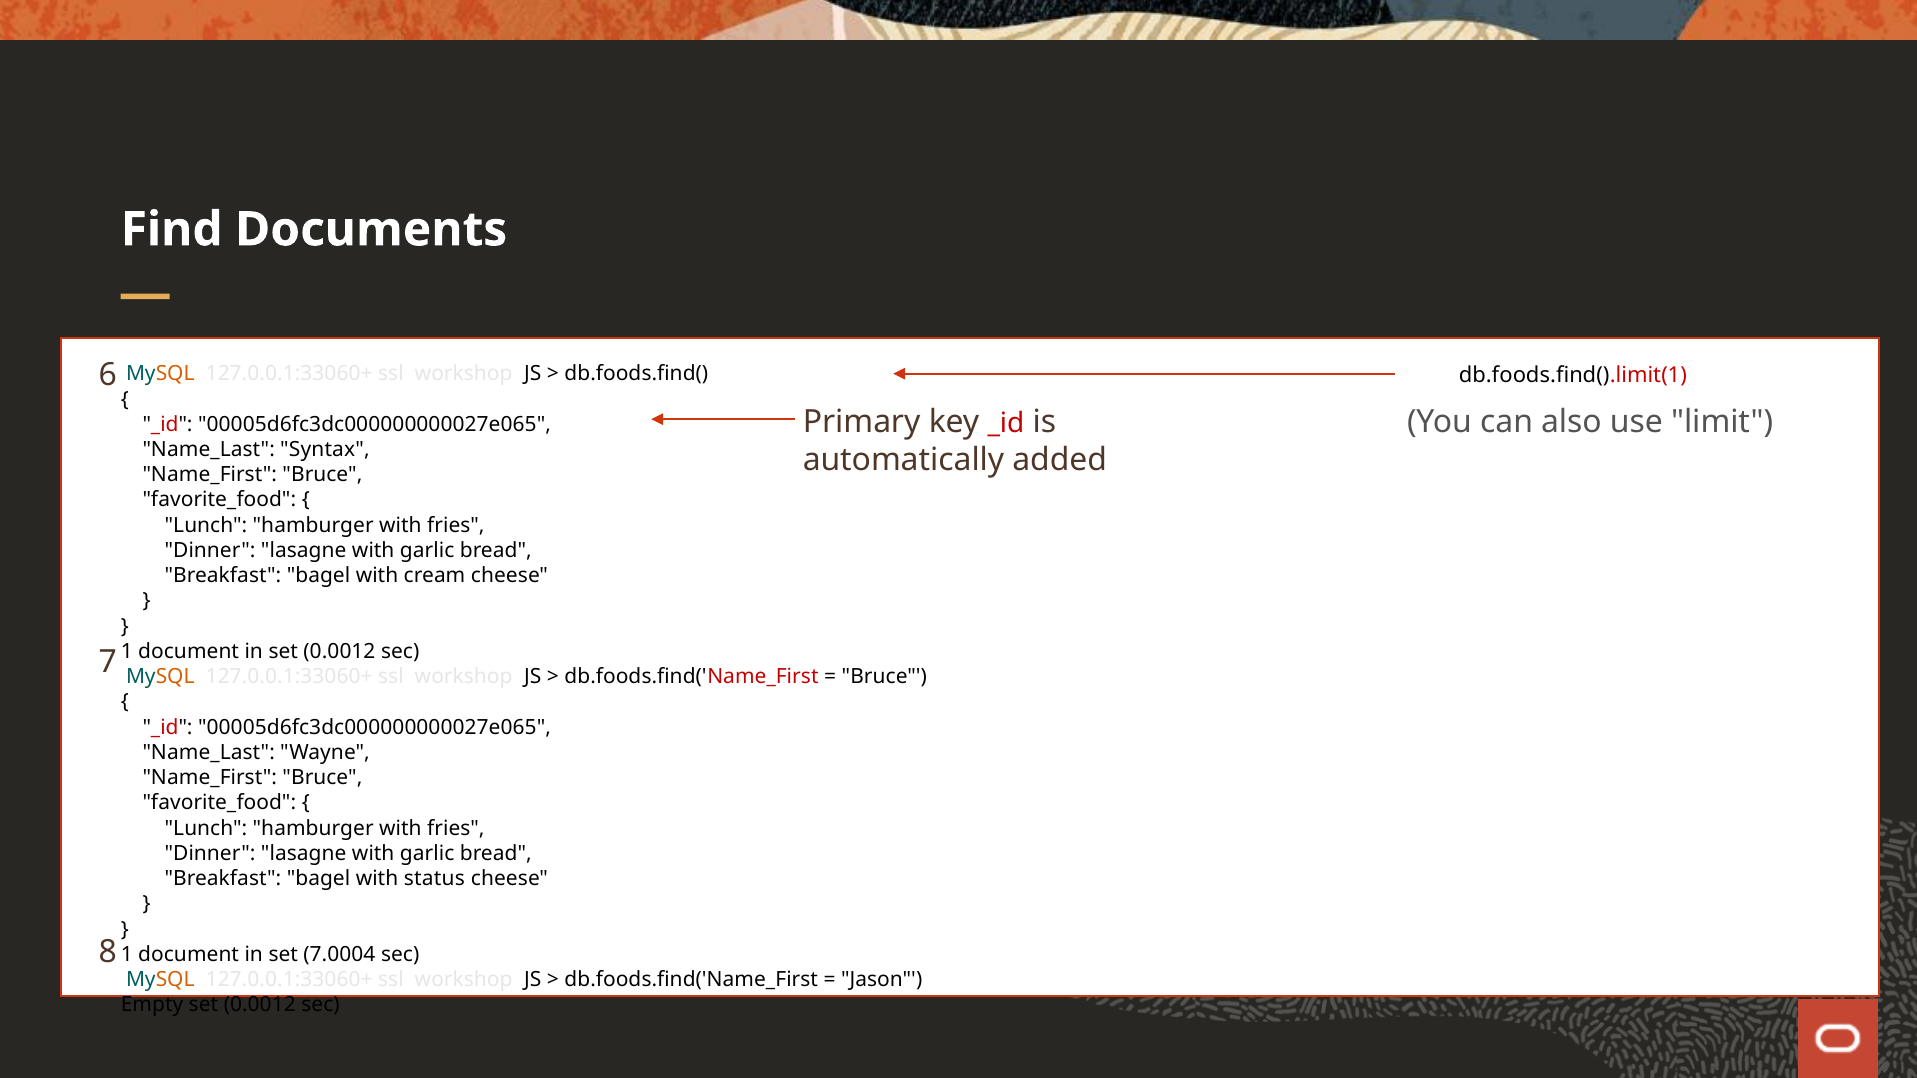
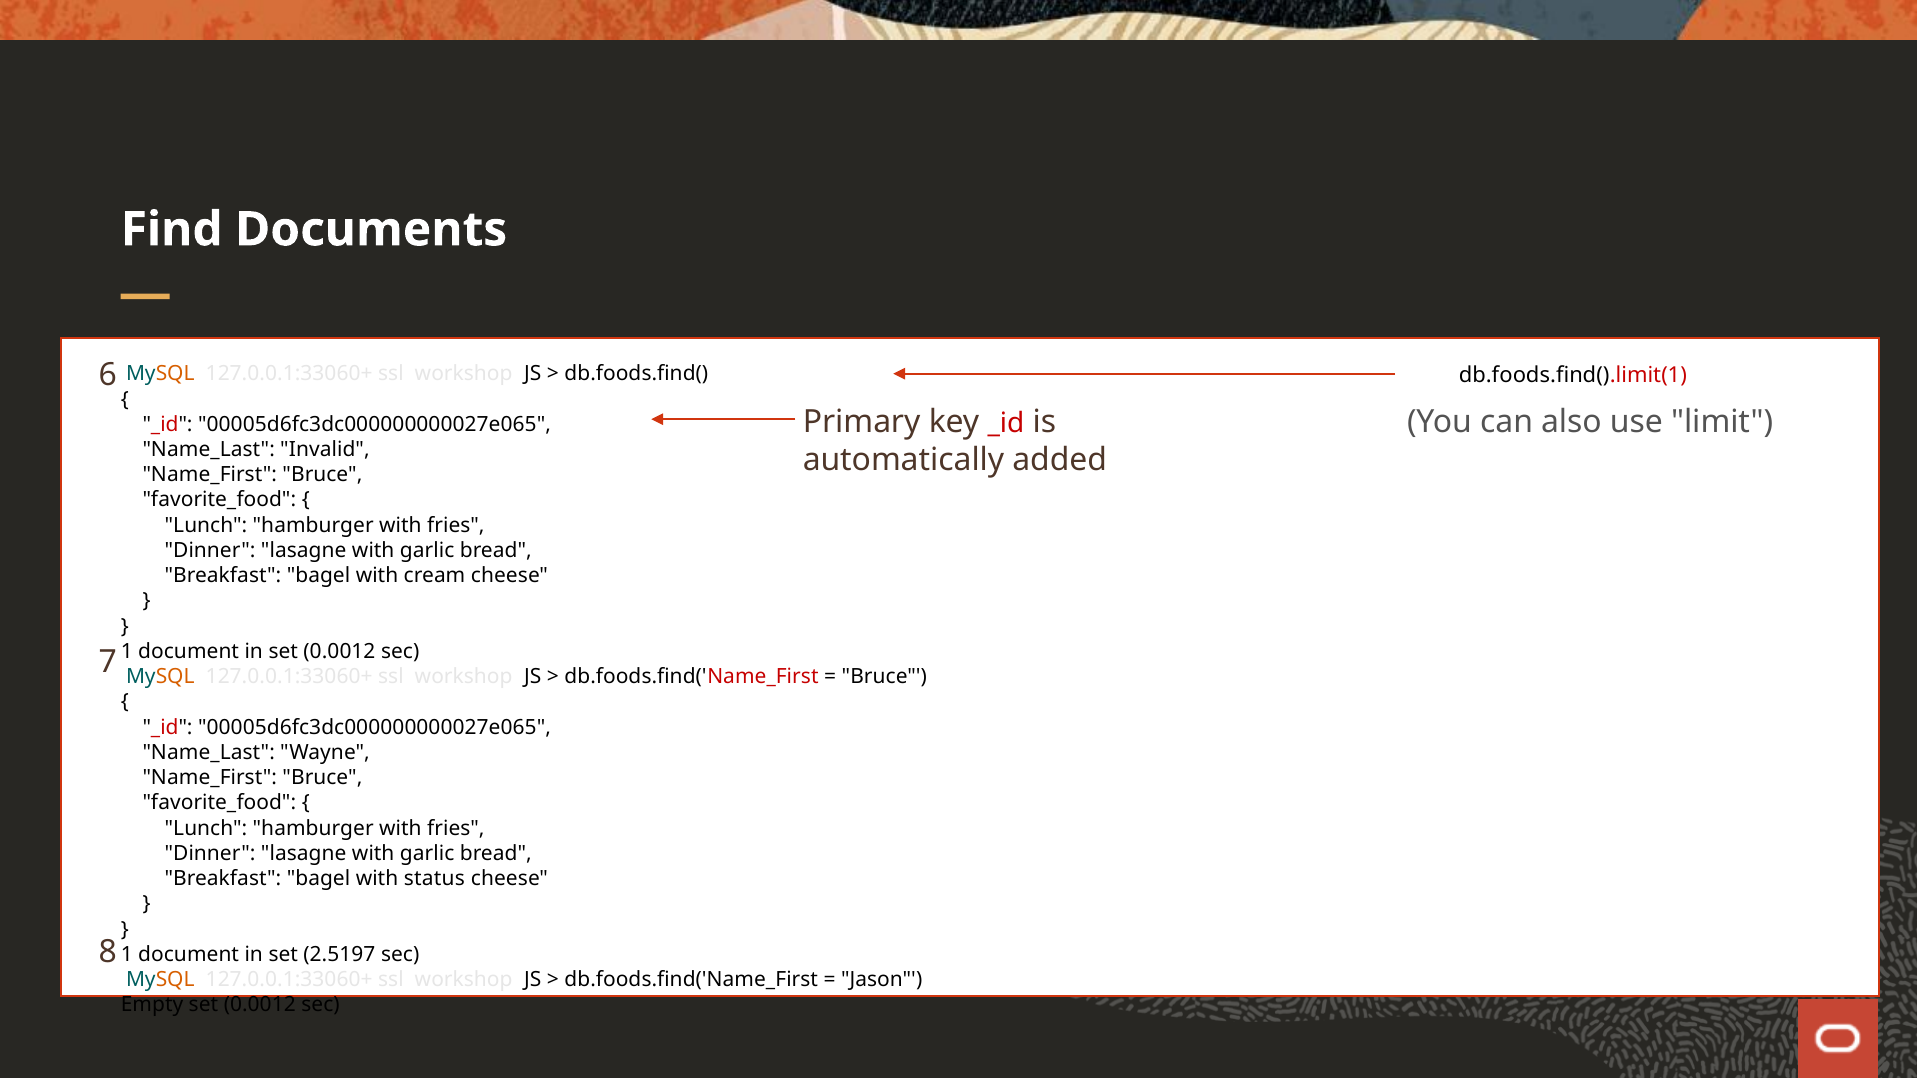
Syntax: Syntax -> Invalid
7.0004: 7.0004 -> 2.5197
